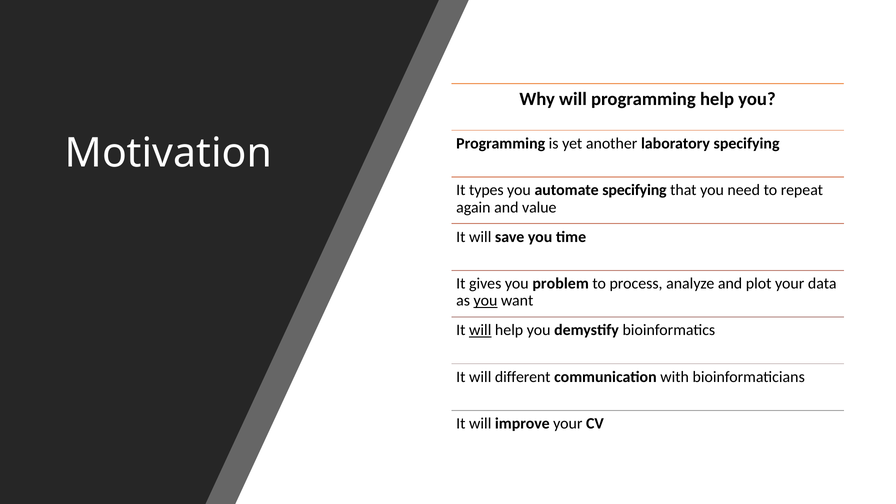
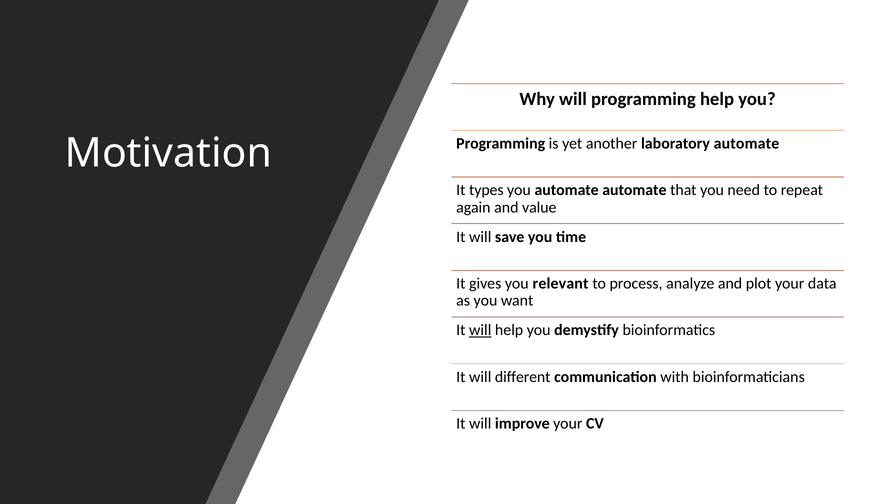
laboratory specifying: specifying -> automate
automate specifying: specifying -> automate
problem: problem -> relevant
you at (485, 301) underline: present -> none
